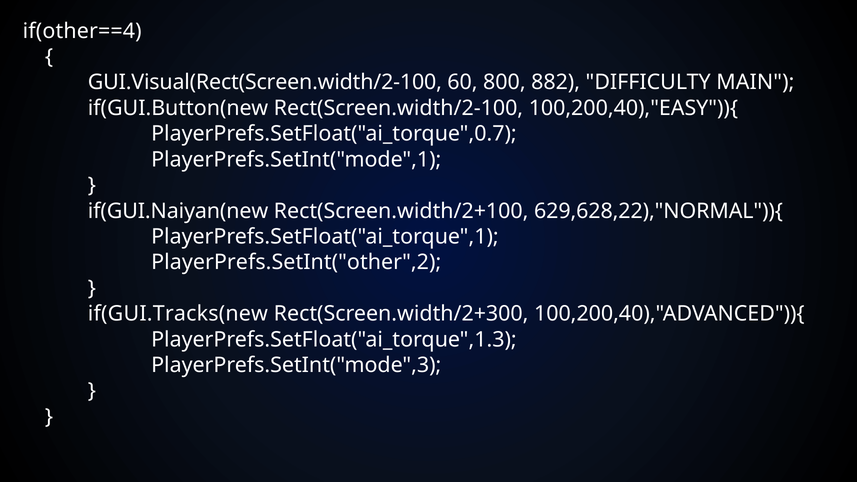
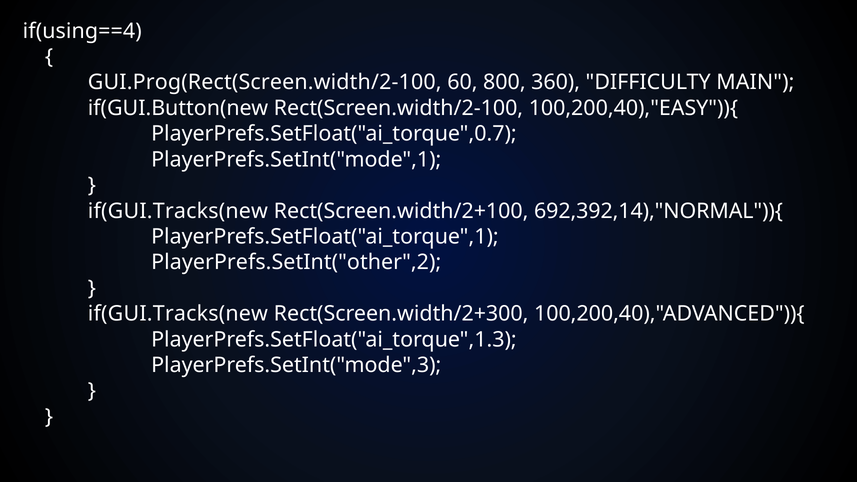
if(other==4: if(other==4 -> if(using==4
GUI.Visual(Rect(Screen.width/2-100: GUI.Visual(Rect(Screen.width/2-100 -> GUI.Prog(Rect(Screen.width/2-100
882: 882 -> 360
if(GUI.Naiyan(new at (178, 211): if(GUI.Naiyan(new -> if(GUI.Tracks(new
629,628,22),"NORMAL")){: 629,628,22),"NORMAL")){ -> 692,392,14),"NORMAL")){
